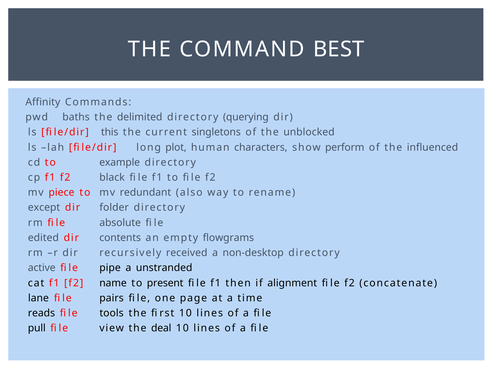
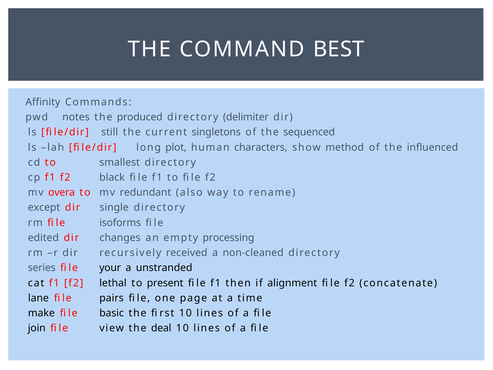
baths: baths -> notes
delimited: delimited -> produced
querying: querying -> delimiter
this: this -> still
unblocked: unblocked -> sequenced
perform: perform -> method
example: example -> smallest
piece: piece -> overa
folder: folder -> single
absolute: absolute -> isoforms
contents: contents -> changes
flowgrams: flowgrams -> processing
non-desktop: non-desktop -> non-cleaned
active: active -> series
pipe: pipe -> your
name: name -> lethal
reads: reads -> make
tools: tools -> basic
pull: pull -> join
